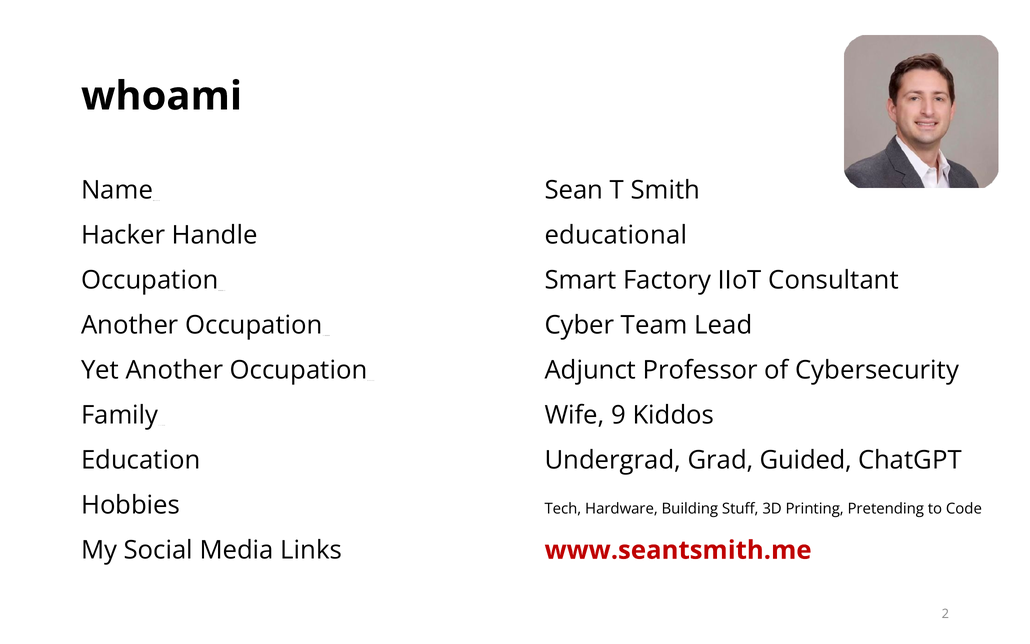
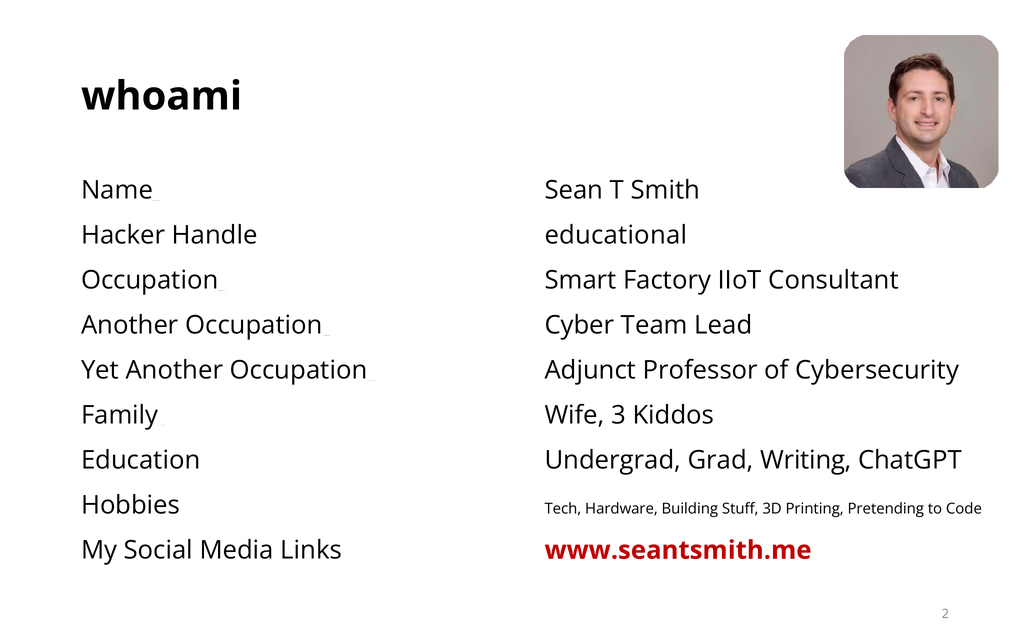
9: 9 -> 3
Guided: Guided -> Writing
